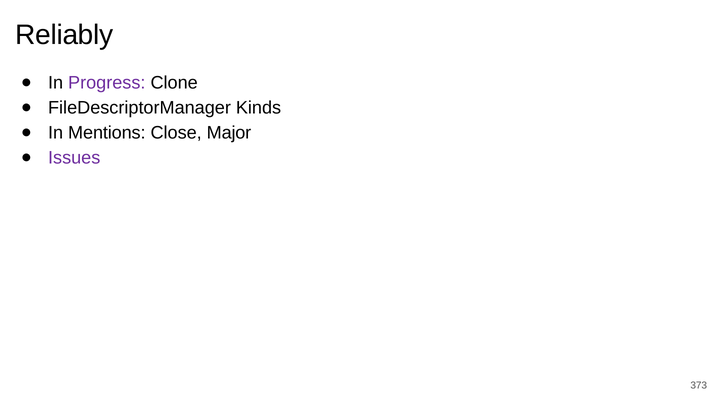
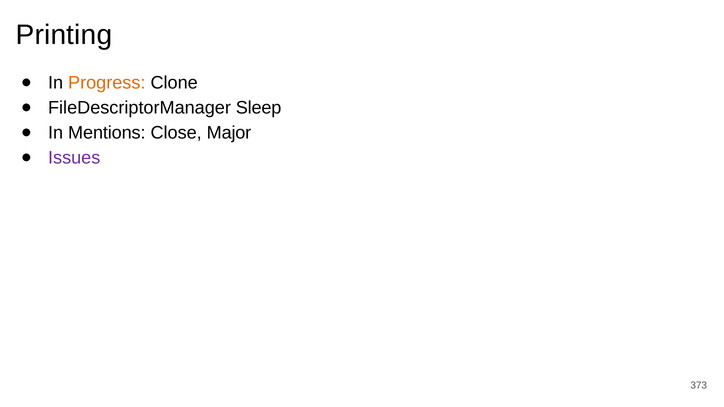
Reliably: Reliably -> Printing
Progress colour: purple -> orange
Kinds: Kinds -> Sleep
